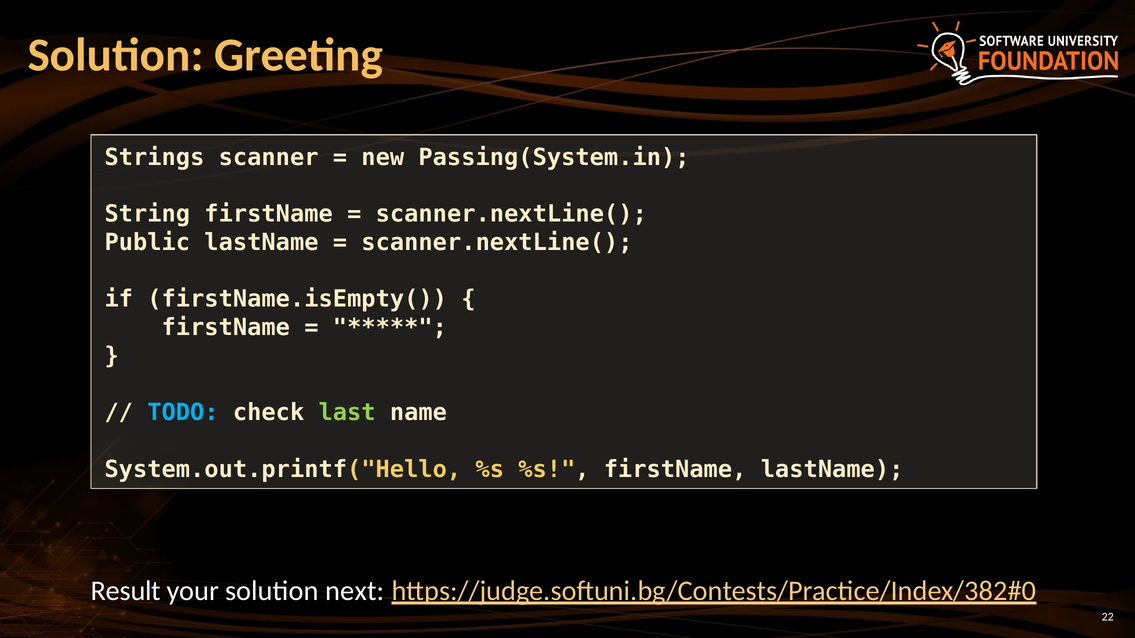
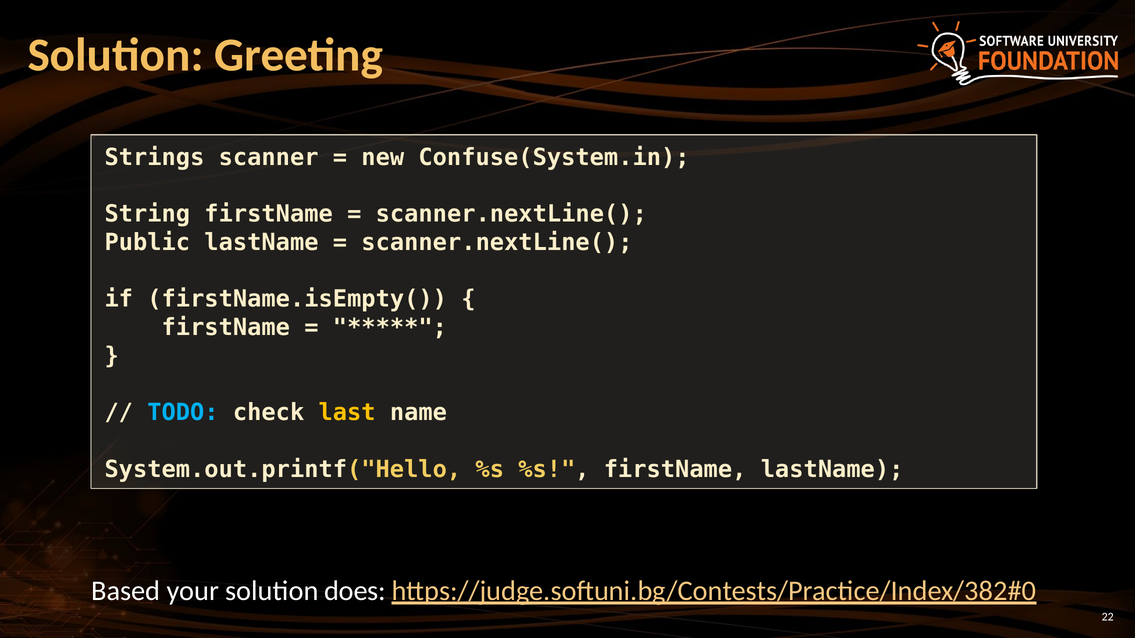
Passing(System.in: Passing(System.in -> Confuse(System.in
last colour: light green -> yellow
Result: Result -> Based
next: next -> does
